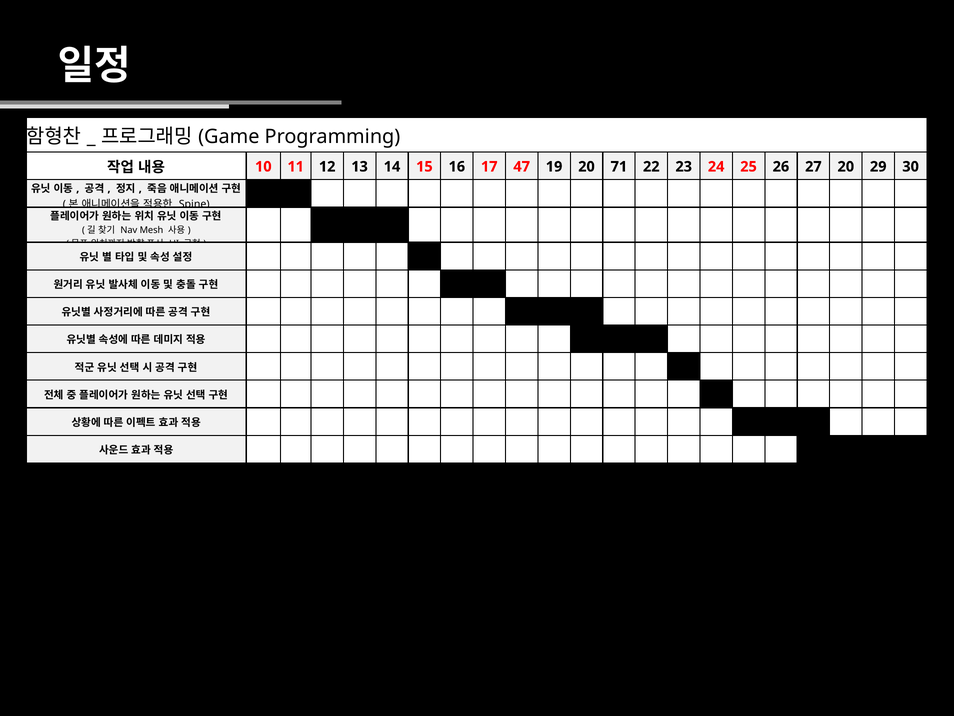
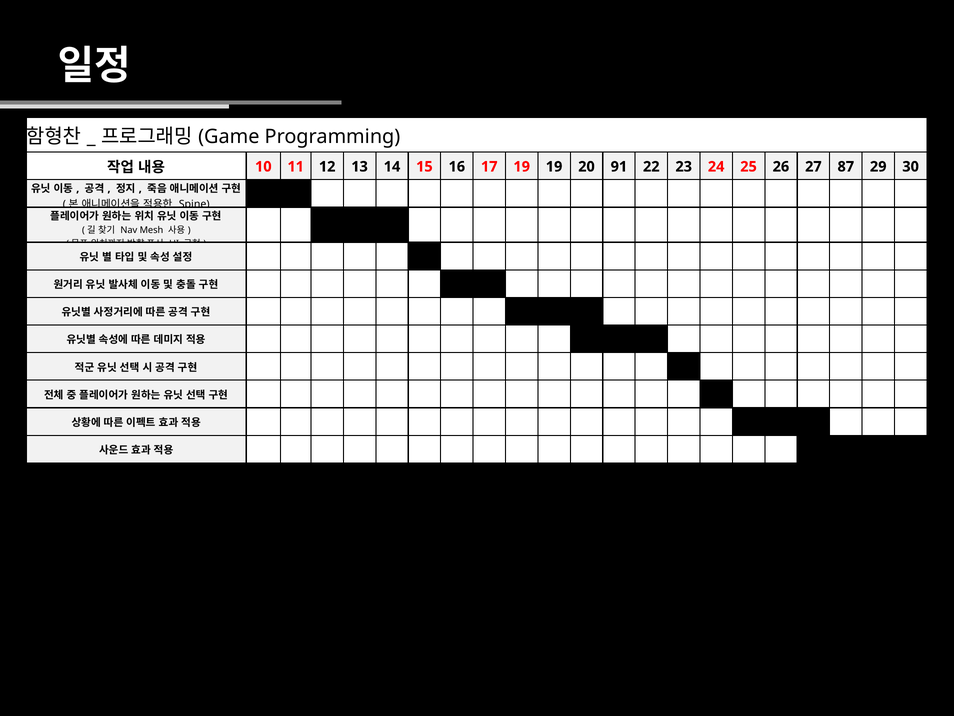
17 47: 47 -> 19
71: 71 -> 91
27 20: 20 -> 87
